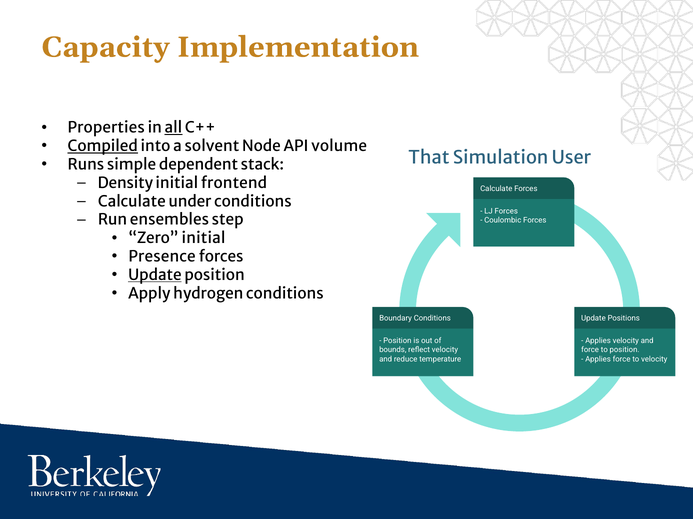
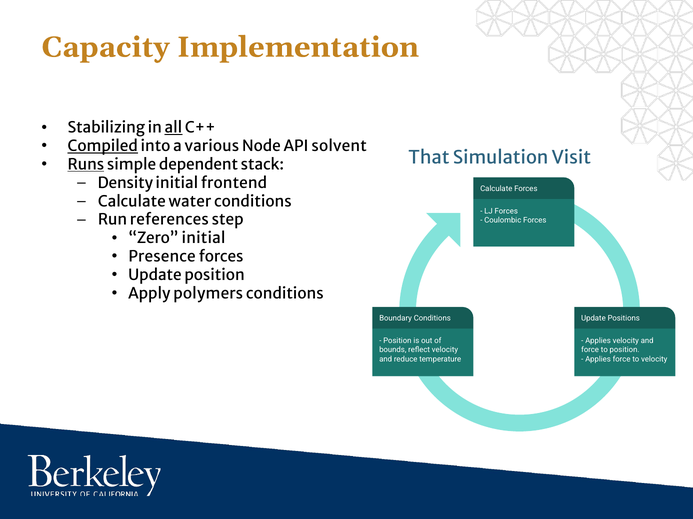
Properties: Properties -> Stabilizing
solvent: solvent -> various
volume: volume -> solvent
User: User -> Visit
Runs underline: none -> present
under: under -> water
ensembles: ensembles -> references
Update at (155, 276) underline: present -> none
hydrogen: hydrogen -> polymers
